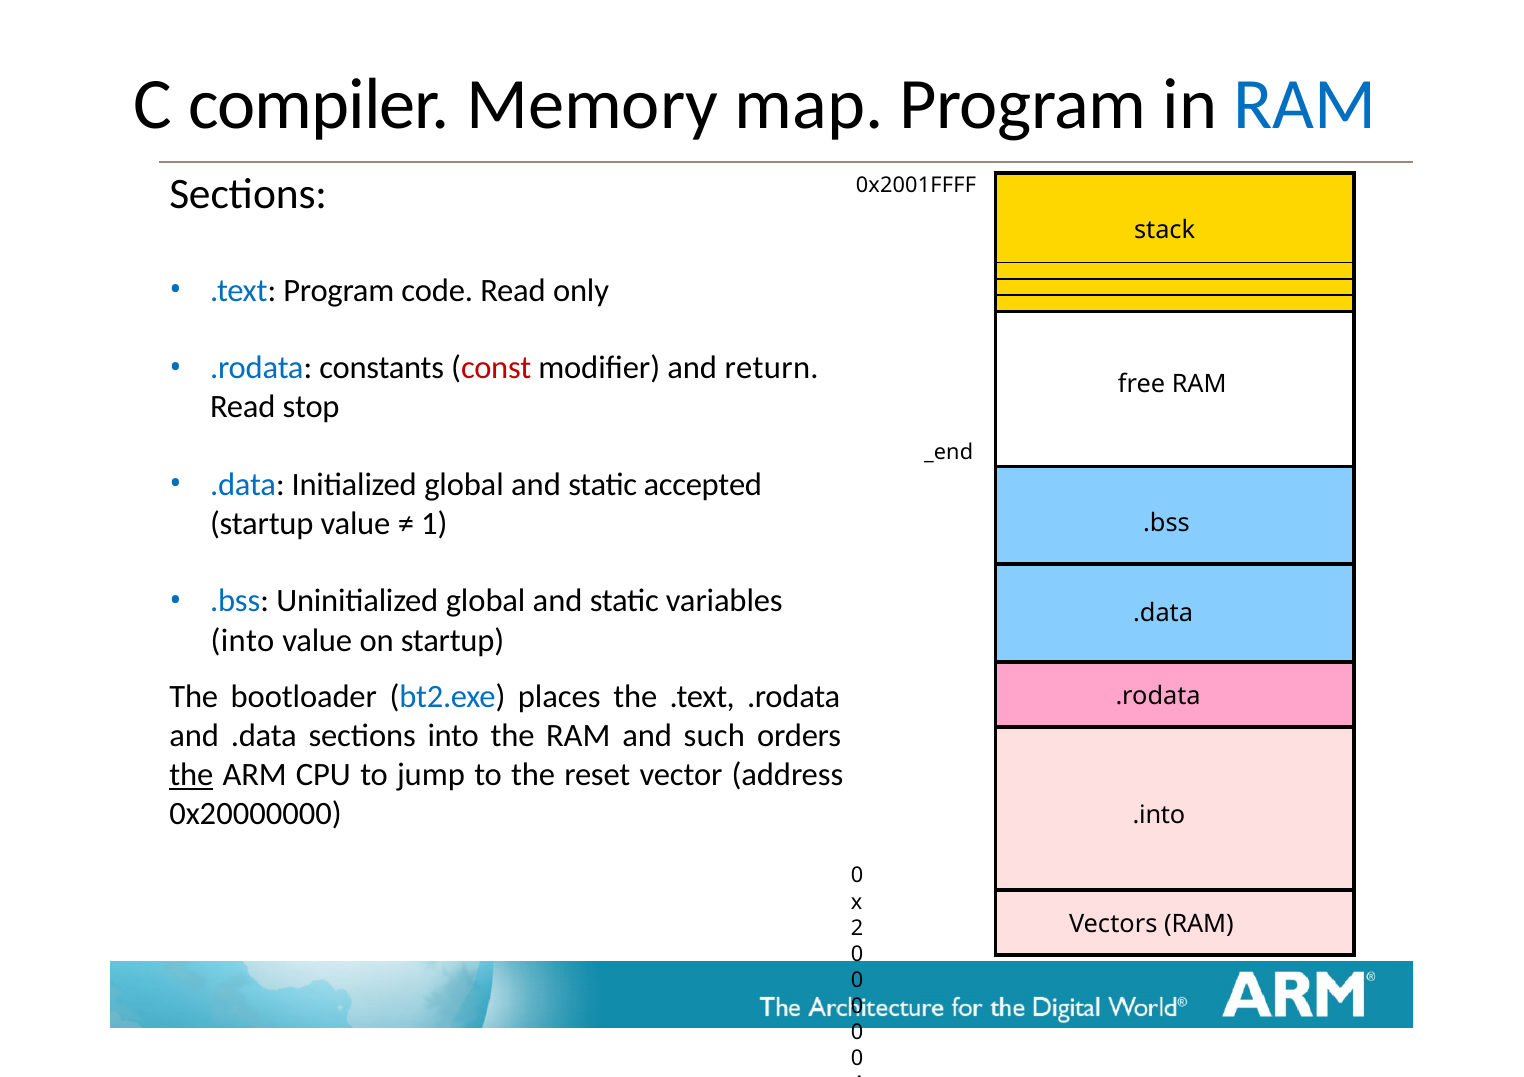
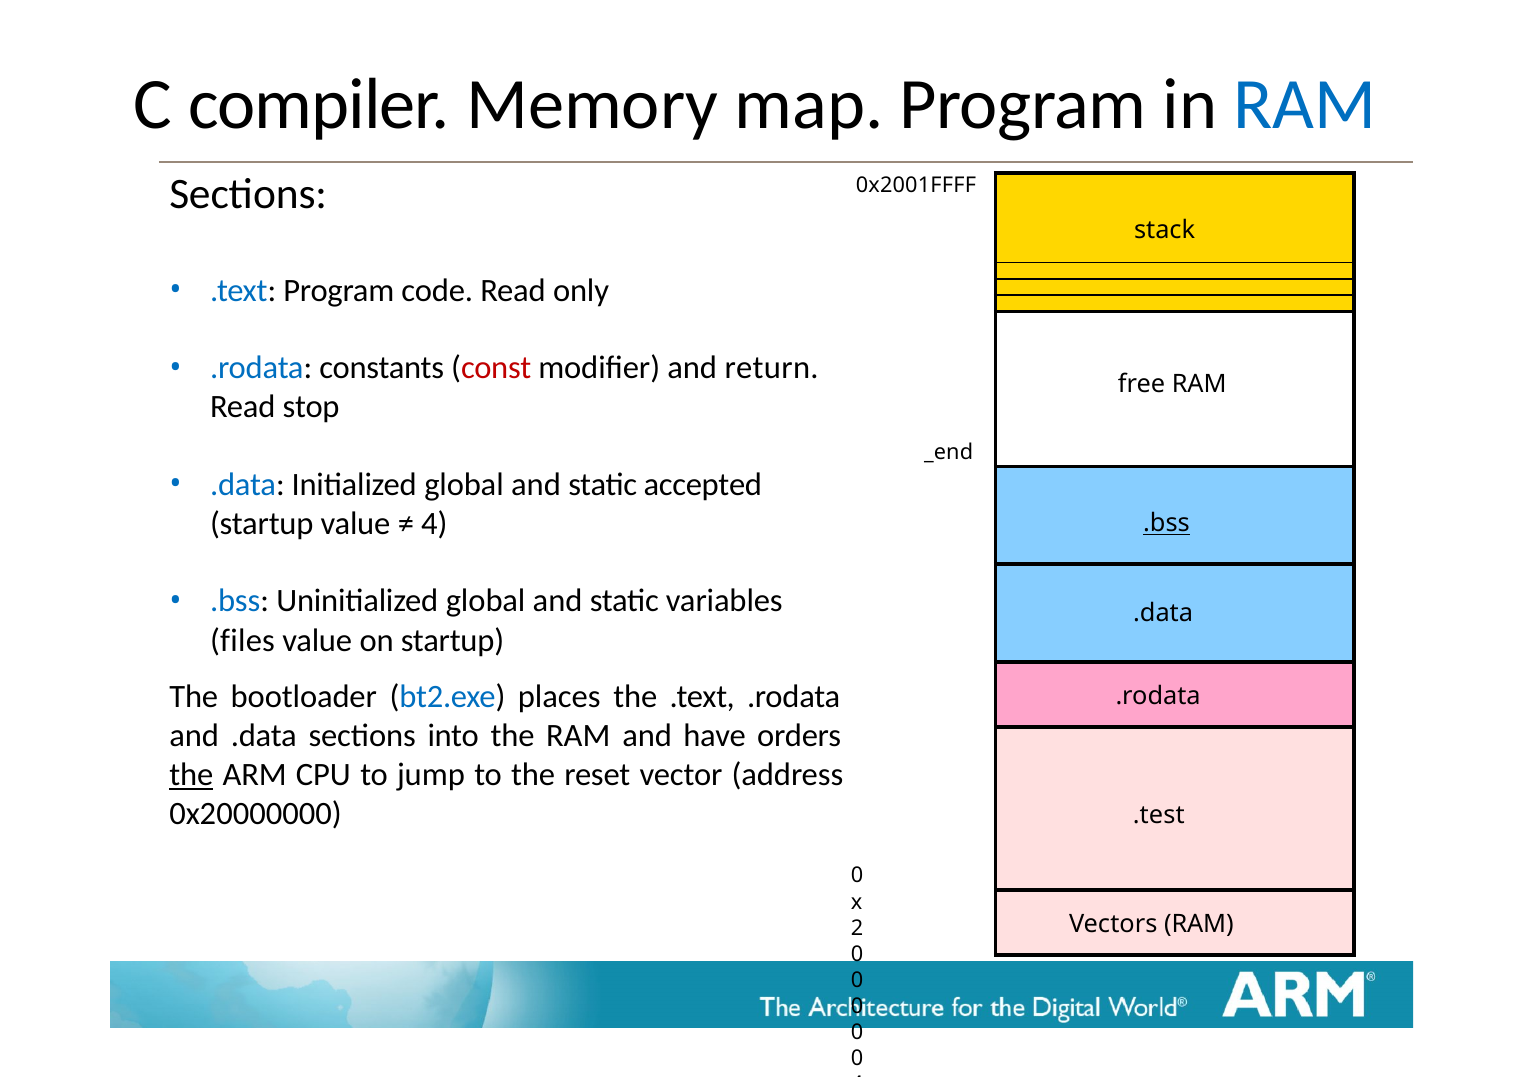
1 at (434, 524): 1 -> 4
.bss at (1167, 523) underline: none -> present
into at (243, 640): into -> files
such: such -> have
.into: .into -> .test
